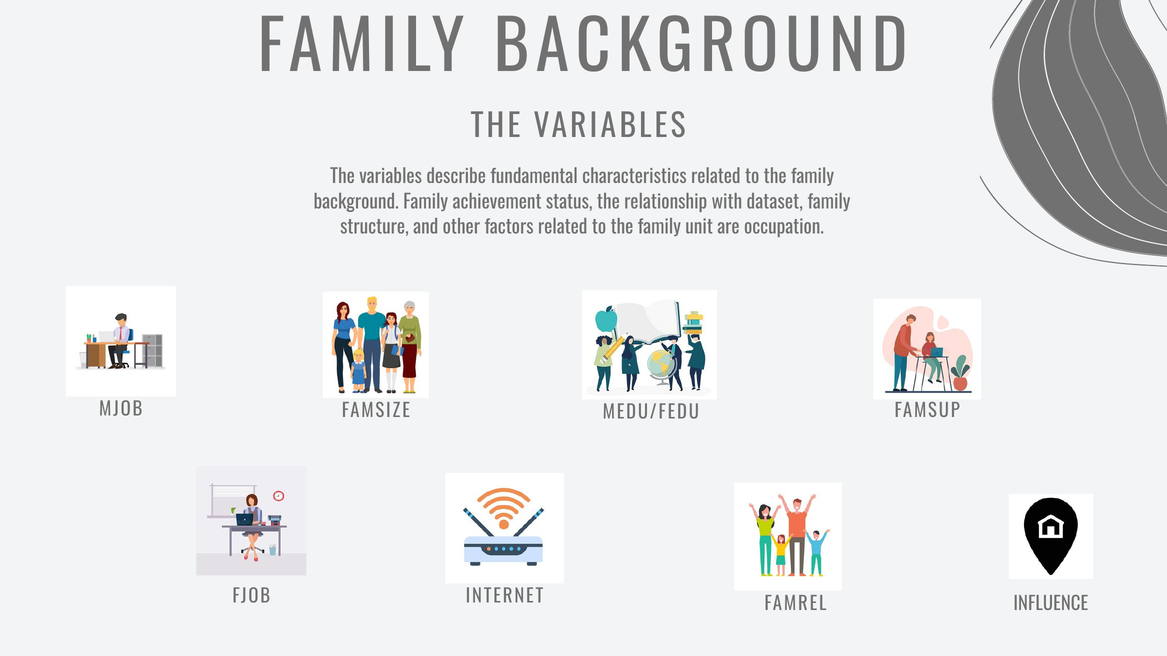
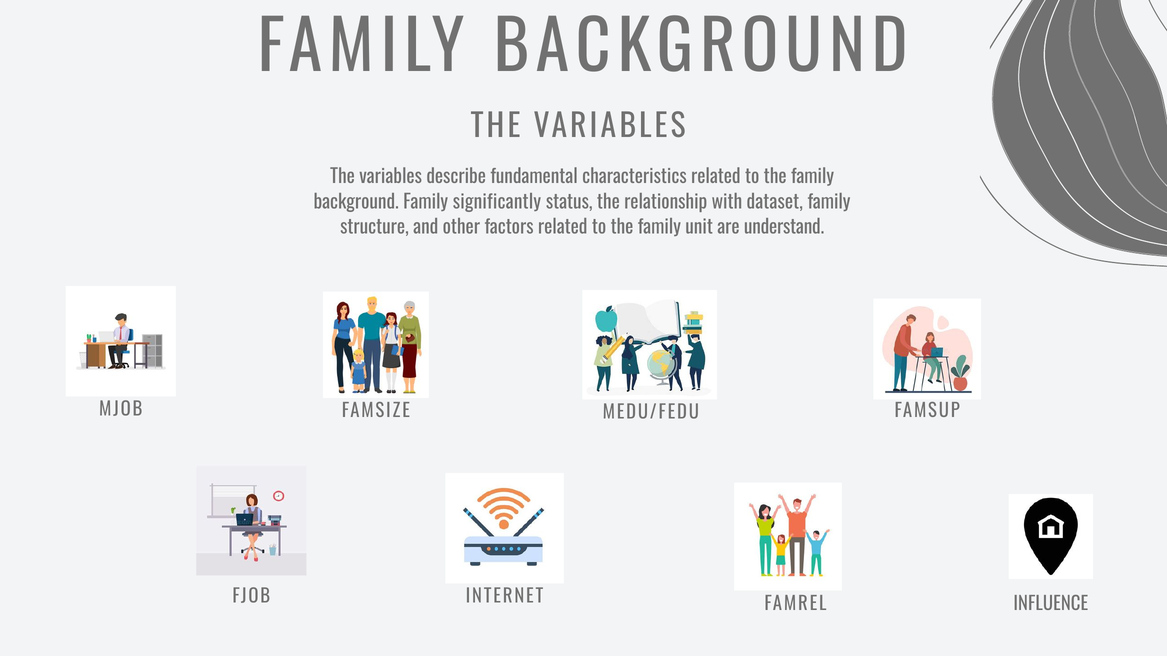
achievement: achievement -> significantly
occupation: occupation -> understand
